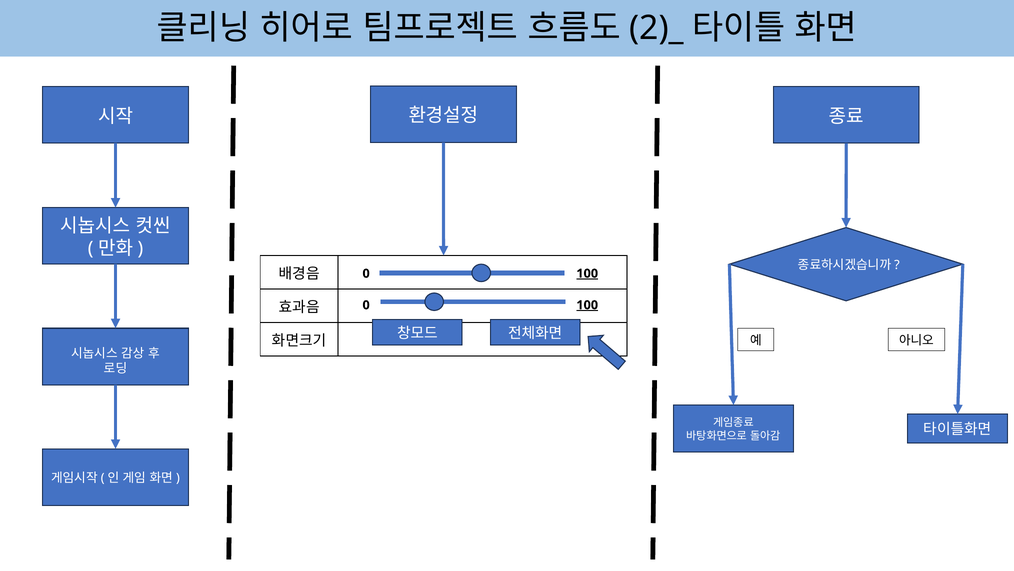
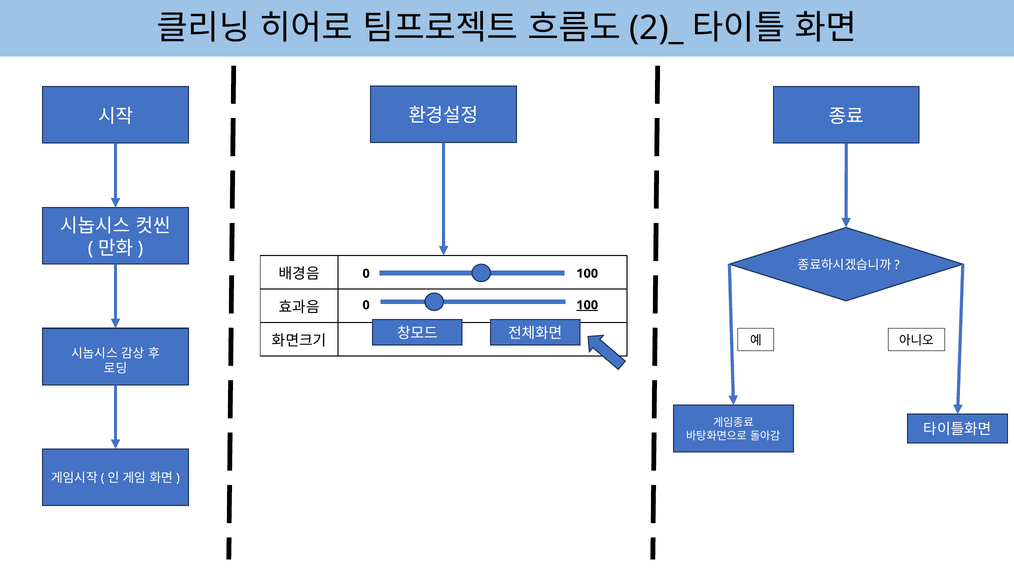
100 at (587, 273) underline: present -> none
